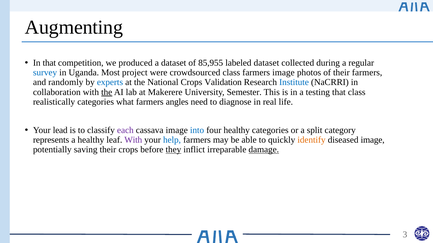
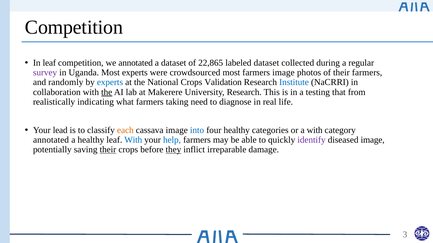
Augmenting at (74, 27): Augmenting -> Competition
In that: that -> leaf
we produced: produced -> annotated
85,955: 85,955 -> 22,865
survey colour: blue -> purple
Most project: project -> experts
crowdsourced class: class -> most
University Semester: Semester -> Research
that class: class -> from
realistically categories: categories -> indicating
angles: angles -> taking
each colour: purple -> orange
a split: split -> with
represents at (51, 140): represents -> annotated
With at (133, 140) colour: purple -> blue
identify colour: orange -> purple
their at (108, 150) underline: none -> present
damage underline: present -> none
